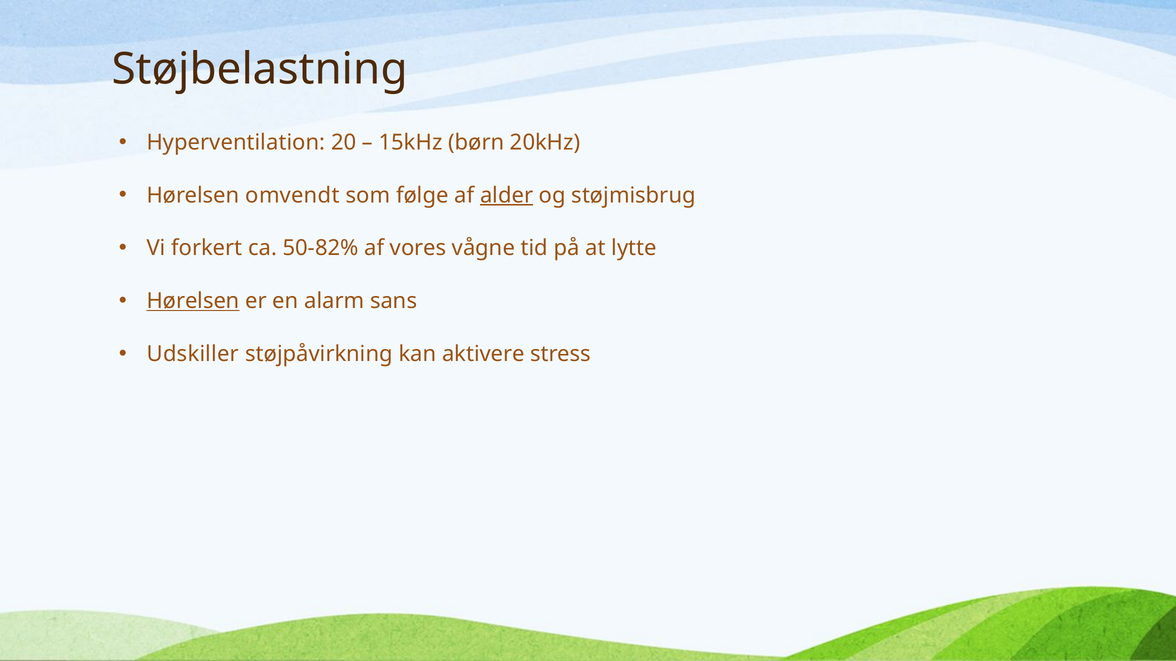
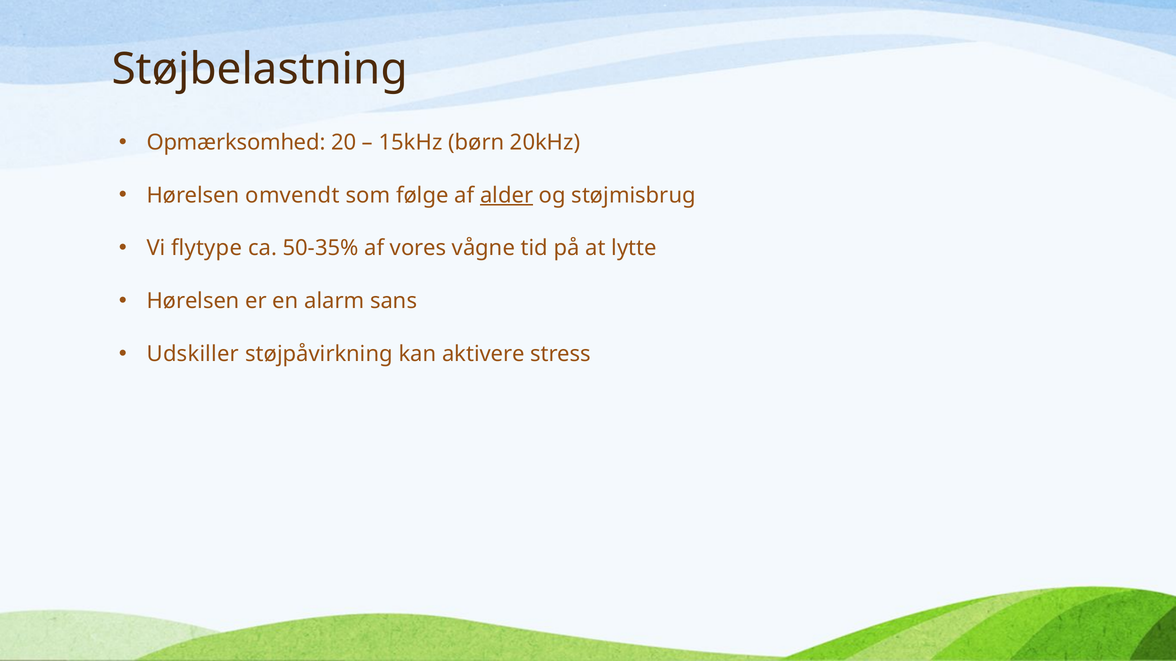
Hyperventilation: Hyperventilation -> Opmærksomhed
forkert: forkert -> flytype
50-82%: 50-82% -> 50-35%
Hørelsen at (193, 301) underline: present -> none
